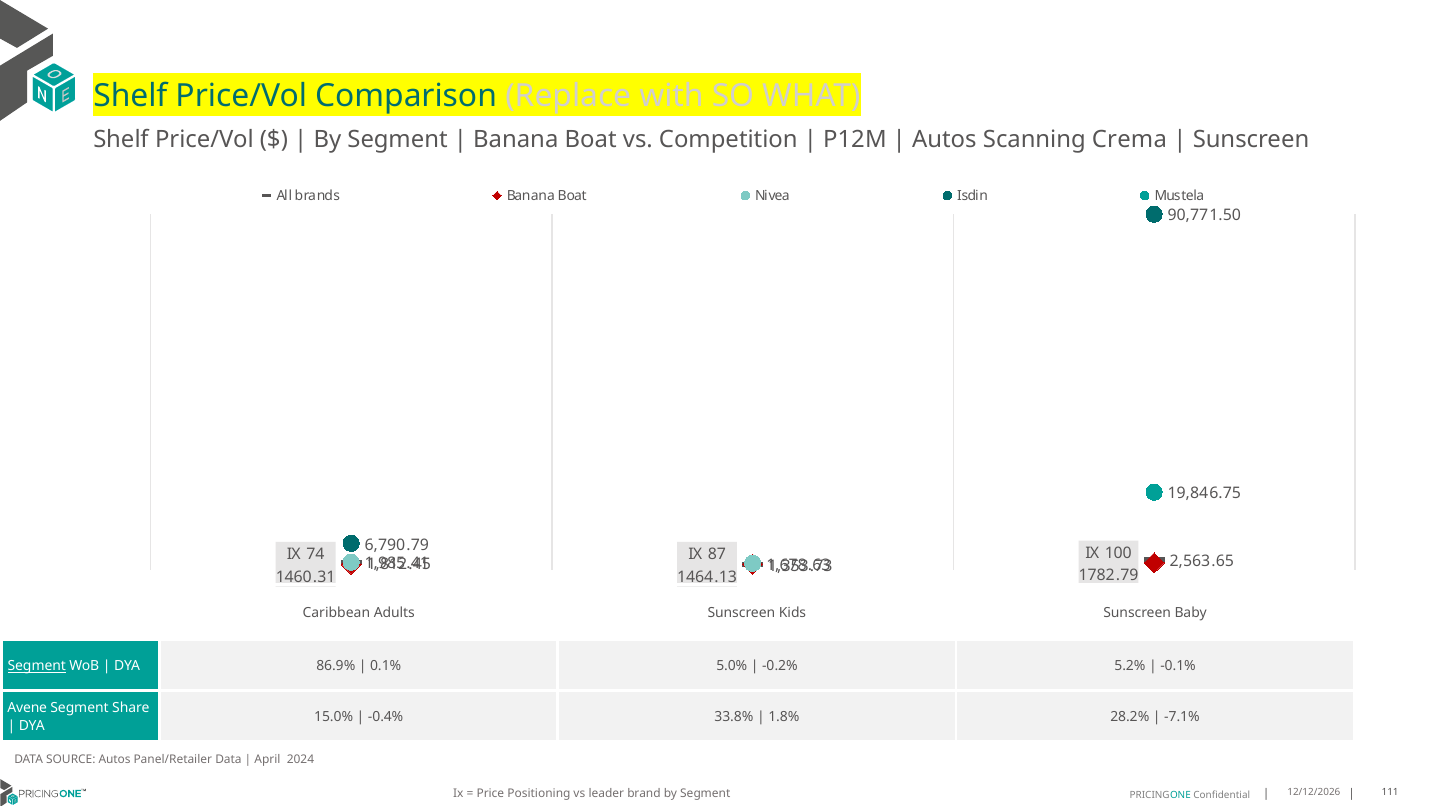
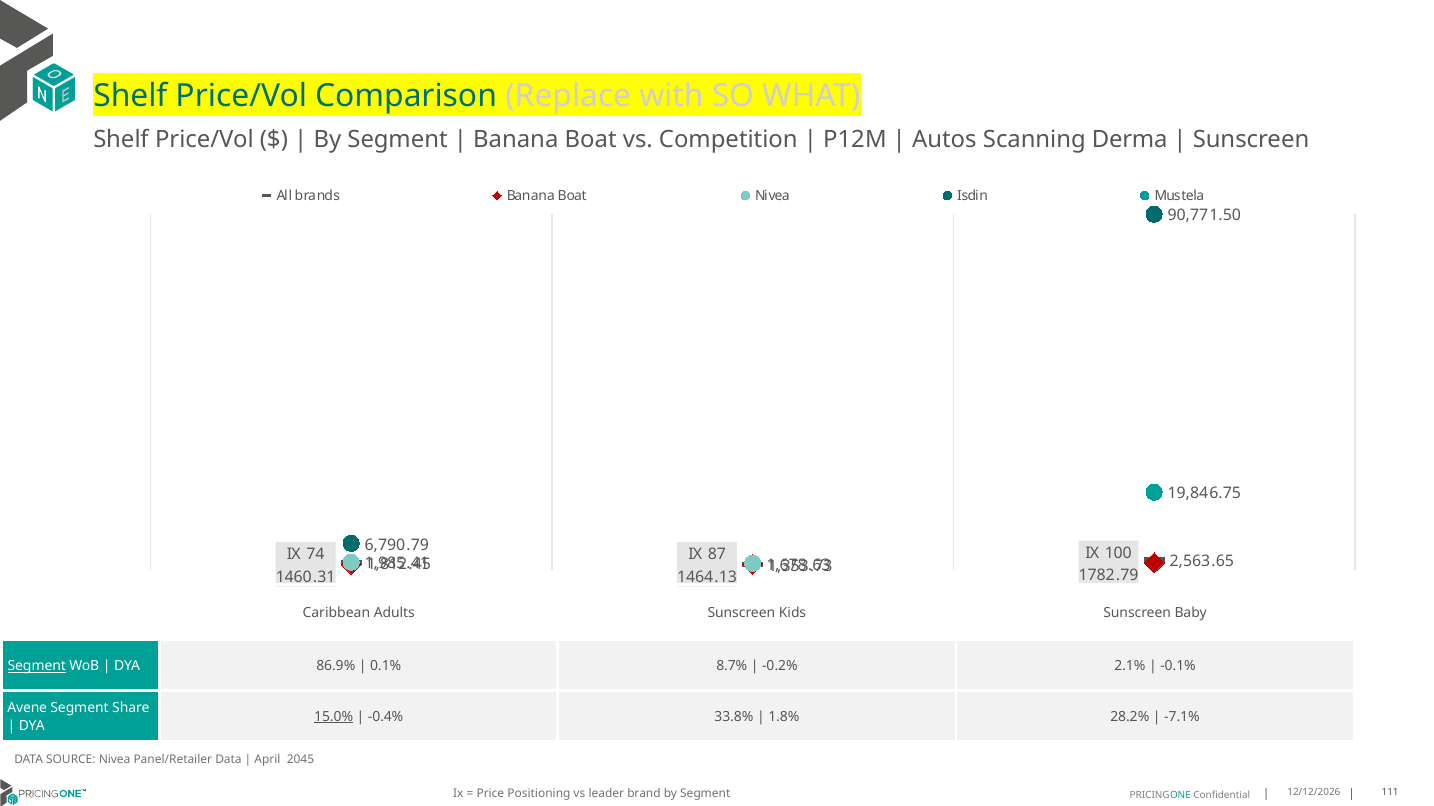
Crema: Crema -> Derma
5.0%: 5.0% -> 8.7%
5.2%: 5.2% -> 2.1%
15.0% underline: none -> present
SOURCE Autos: Autos -> Nivea
2024: 2024 -> 2045
